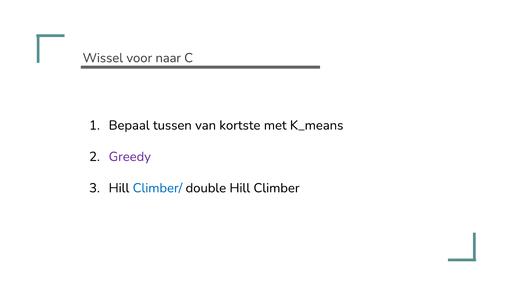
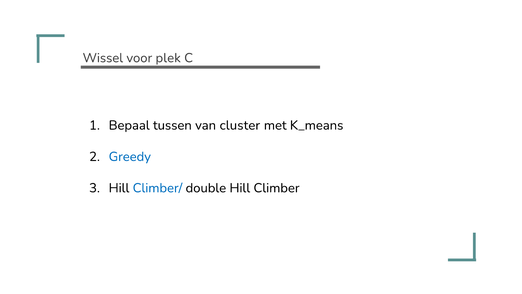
naar: naar -> plek
kortste: kortste -> cluster
Greedy colour: purple -> blue
